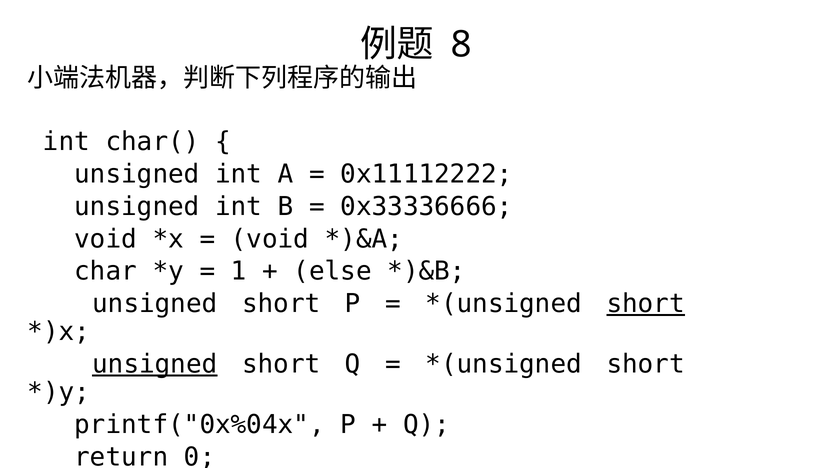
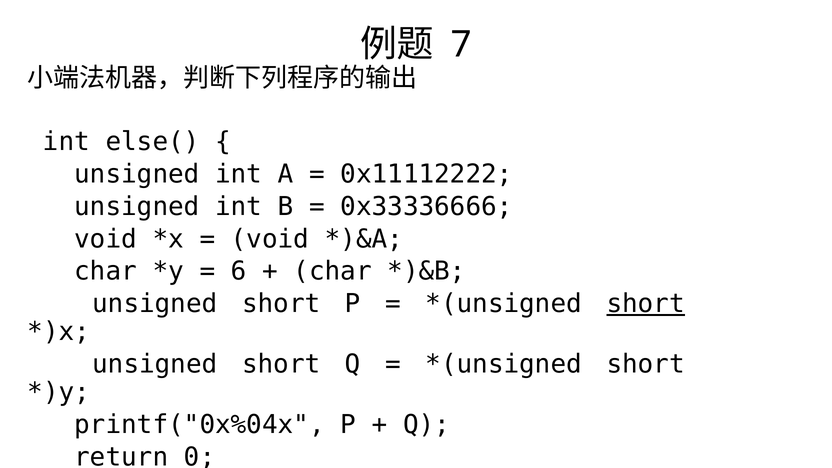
8: 8 -> 7
char(: char( -> else(
1: 1 -> 6
else at (333, 271): else -> char
unsigned at (155, 364) underline: present -> none
